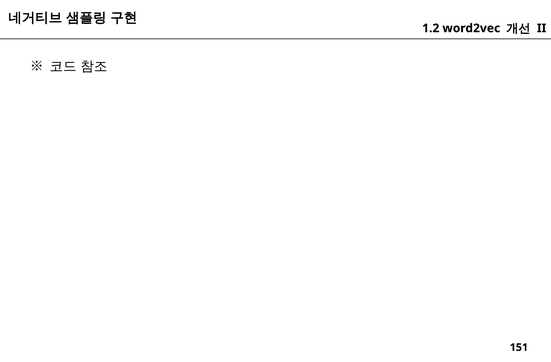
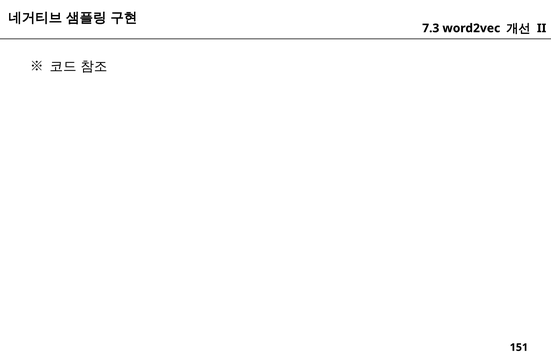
1.2: 1.2 -> 7.3
